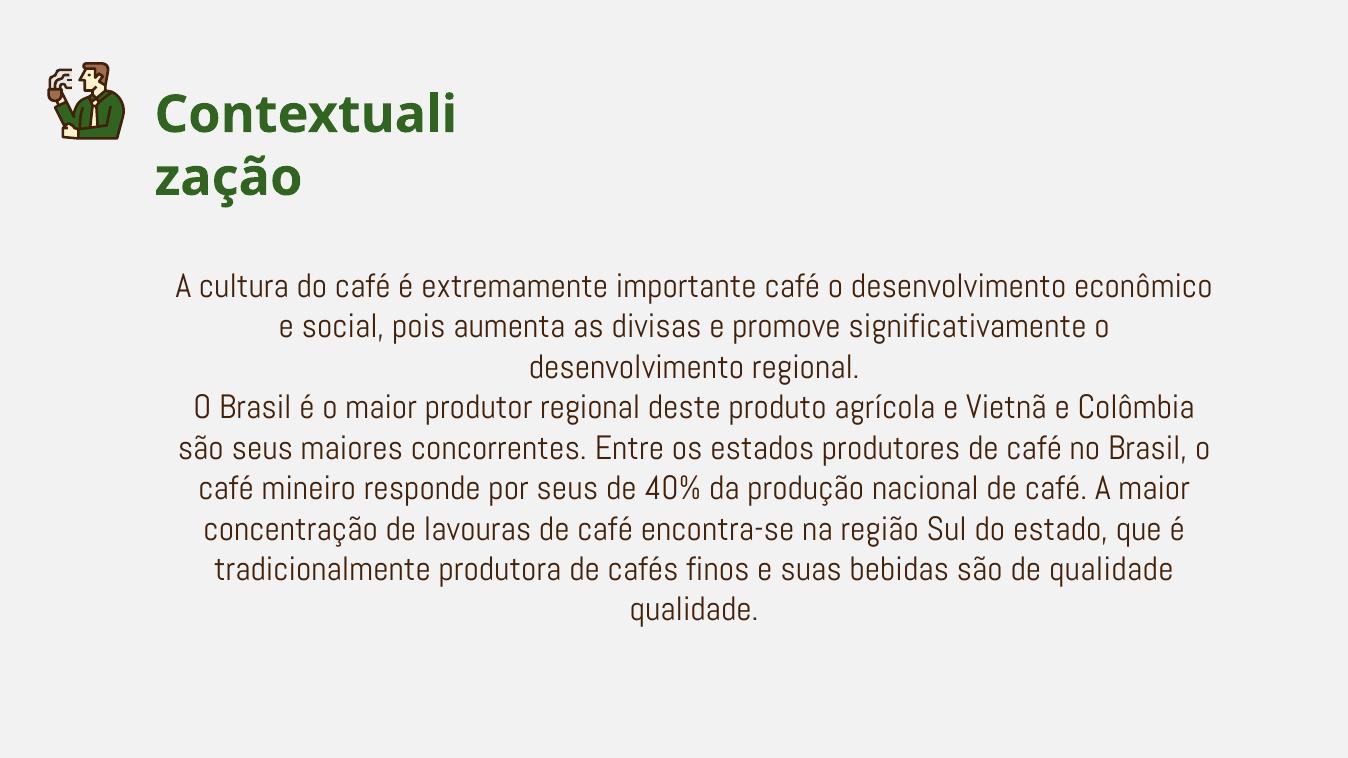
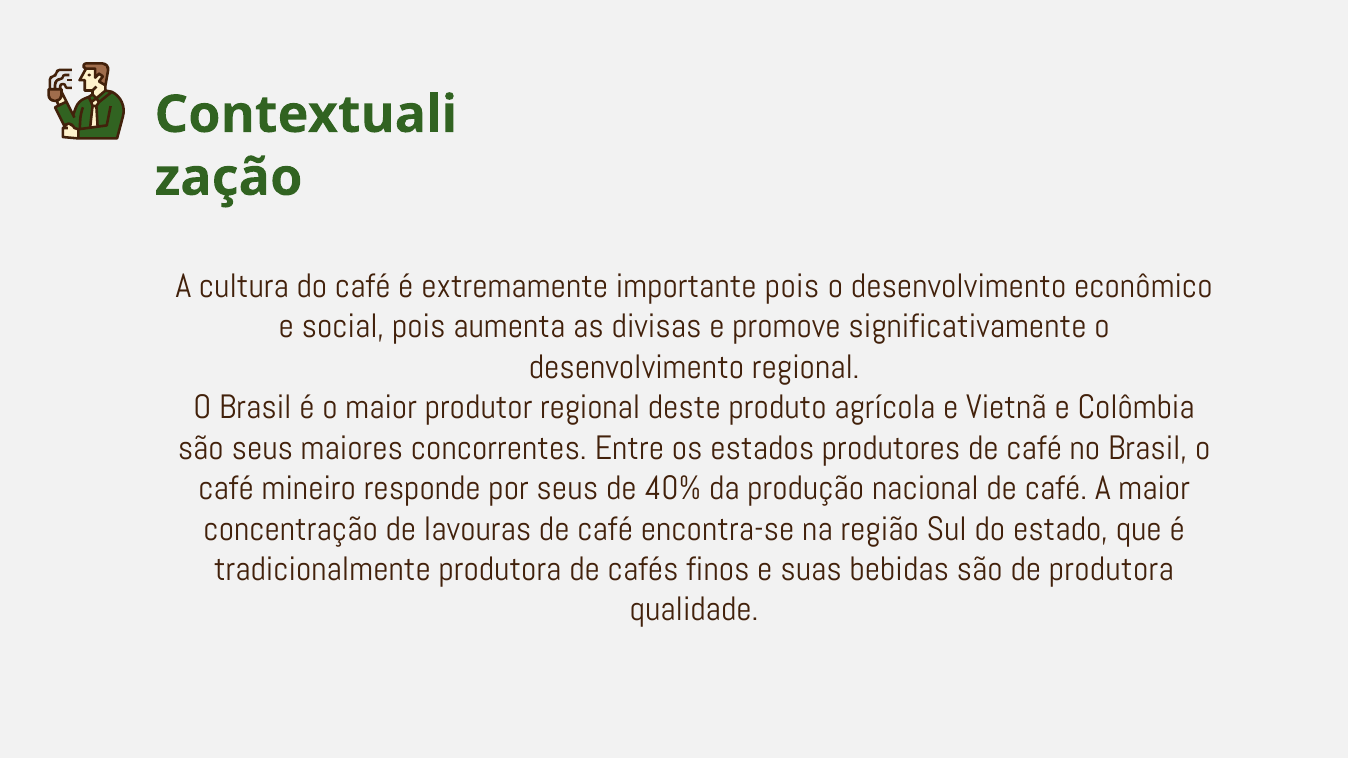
importante café: café -> pois
de qualidade: qualidade -> produtora
